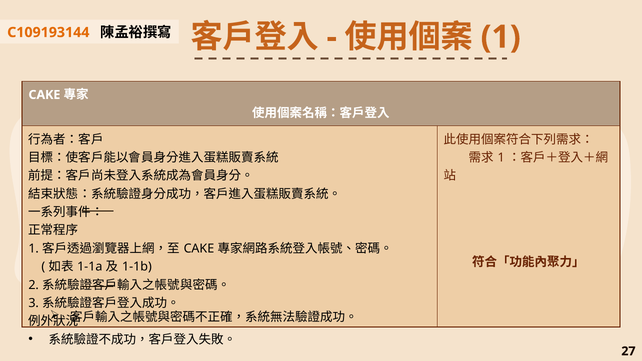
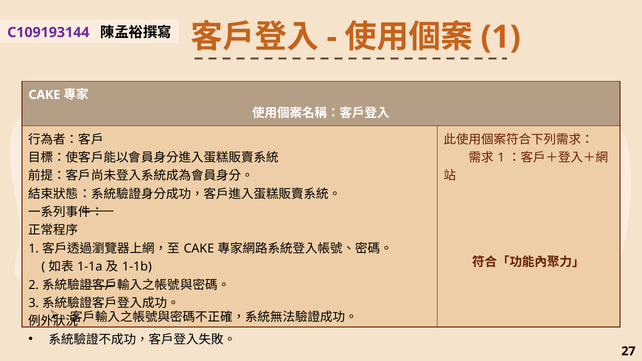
C109193144 colour: orange -> purple
